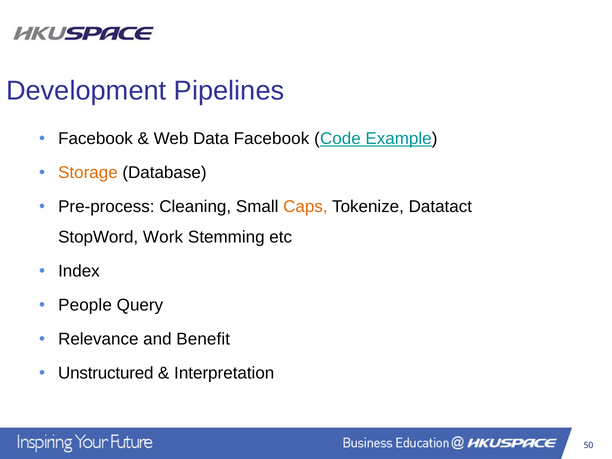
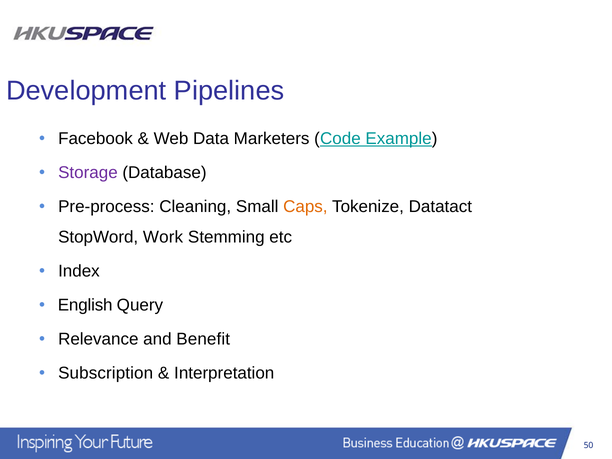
Data Facebook: Facebook -> Marketers
Storage colour: orange -> purple
People: People -> English
Unstructured: Unstructured -> Subscription
